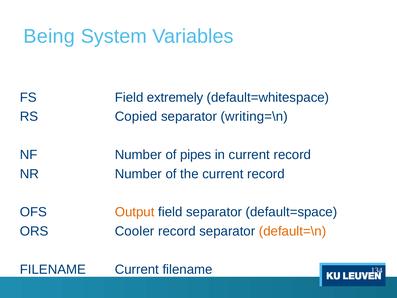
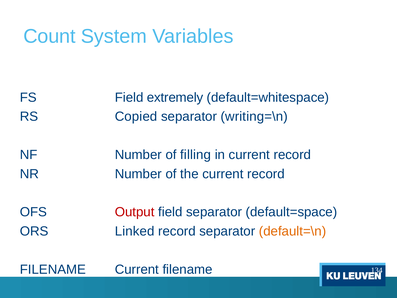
Being: Being -> Count
pipes: pipes -> filling
Output colour: orange -> red
Cooler: Cooler -> Linked
